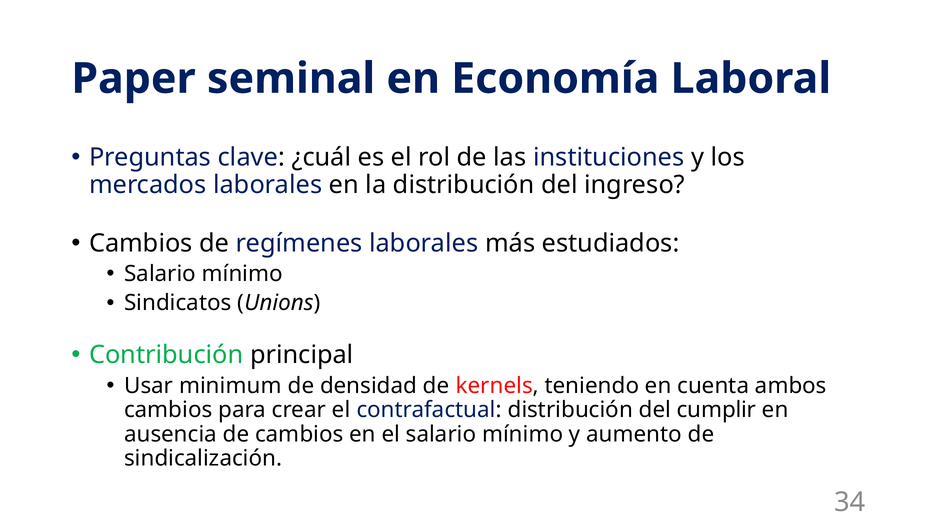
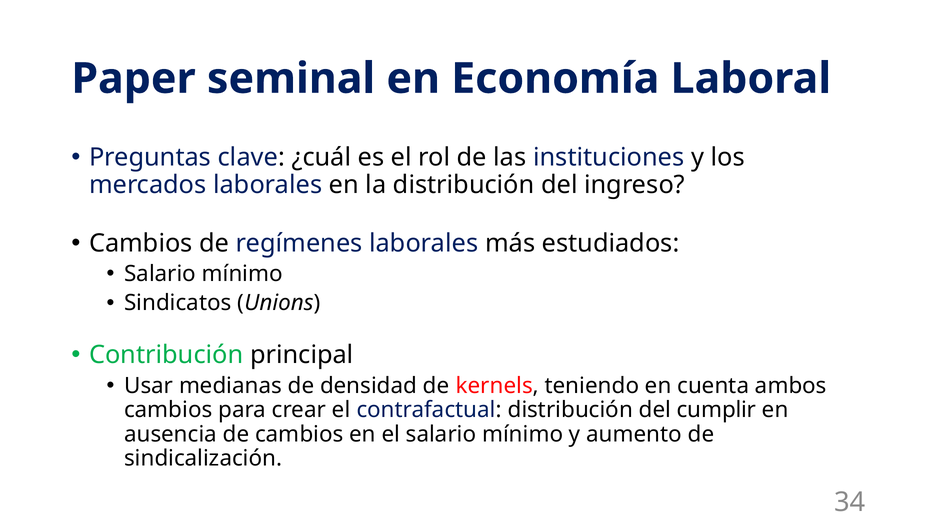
minimum: minimum -> medianas
